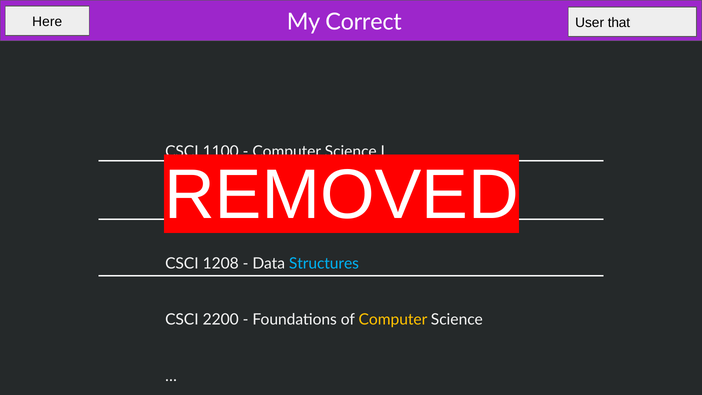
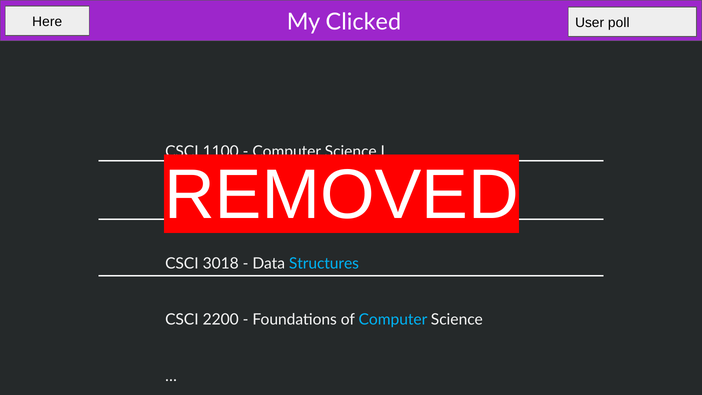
Correct: Correct -> Clicked
that: that -> poll
1208: 1208 -> 3018
Computer at (393, 320) colour: yellow -> light blue
